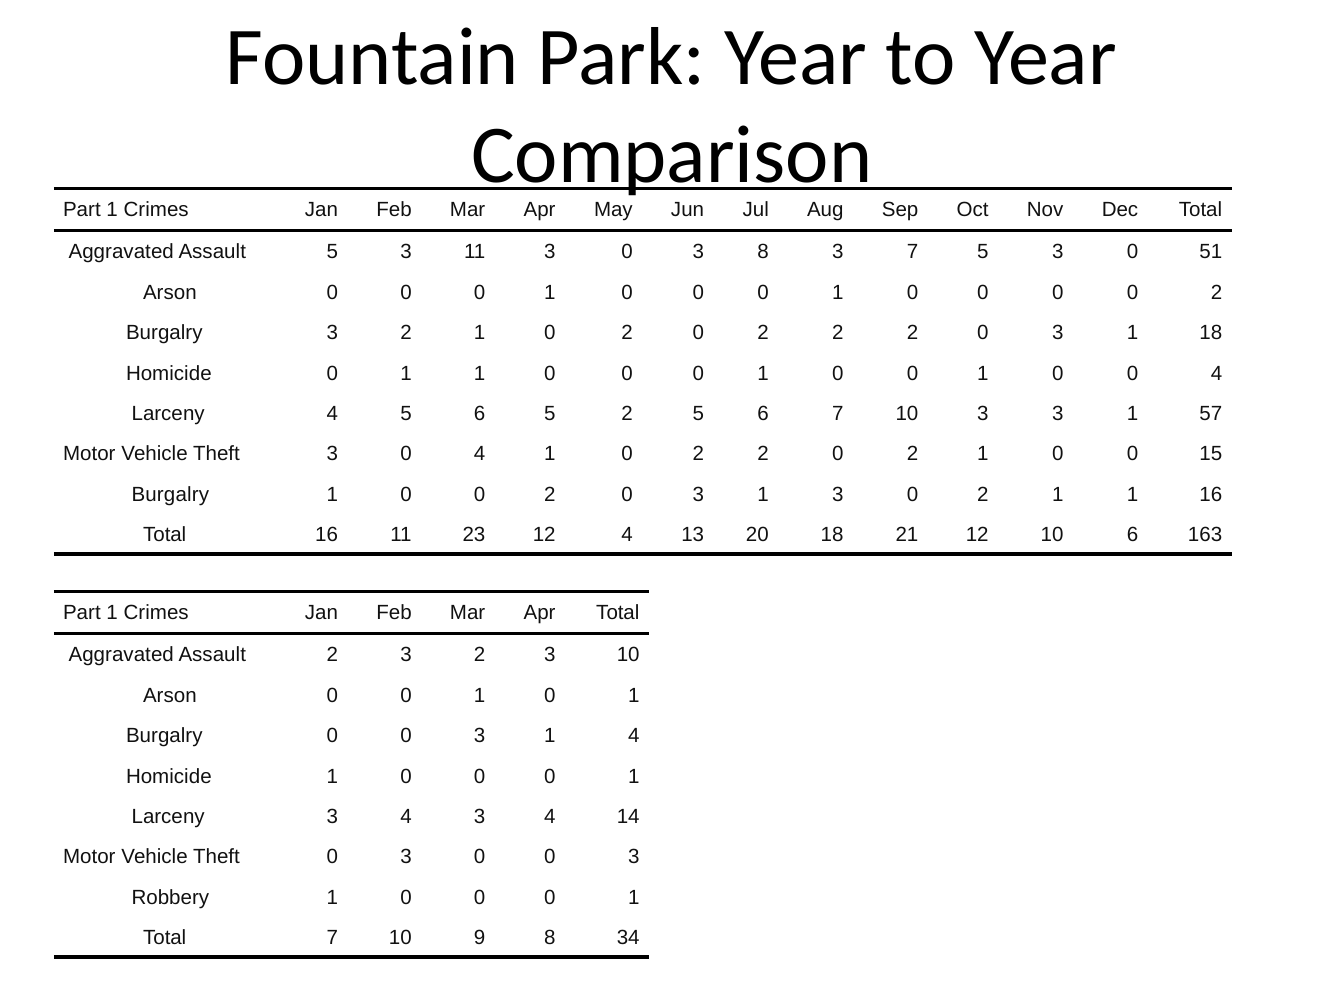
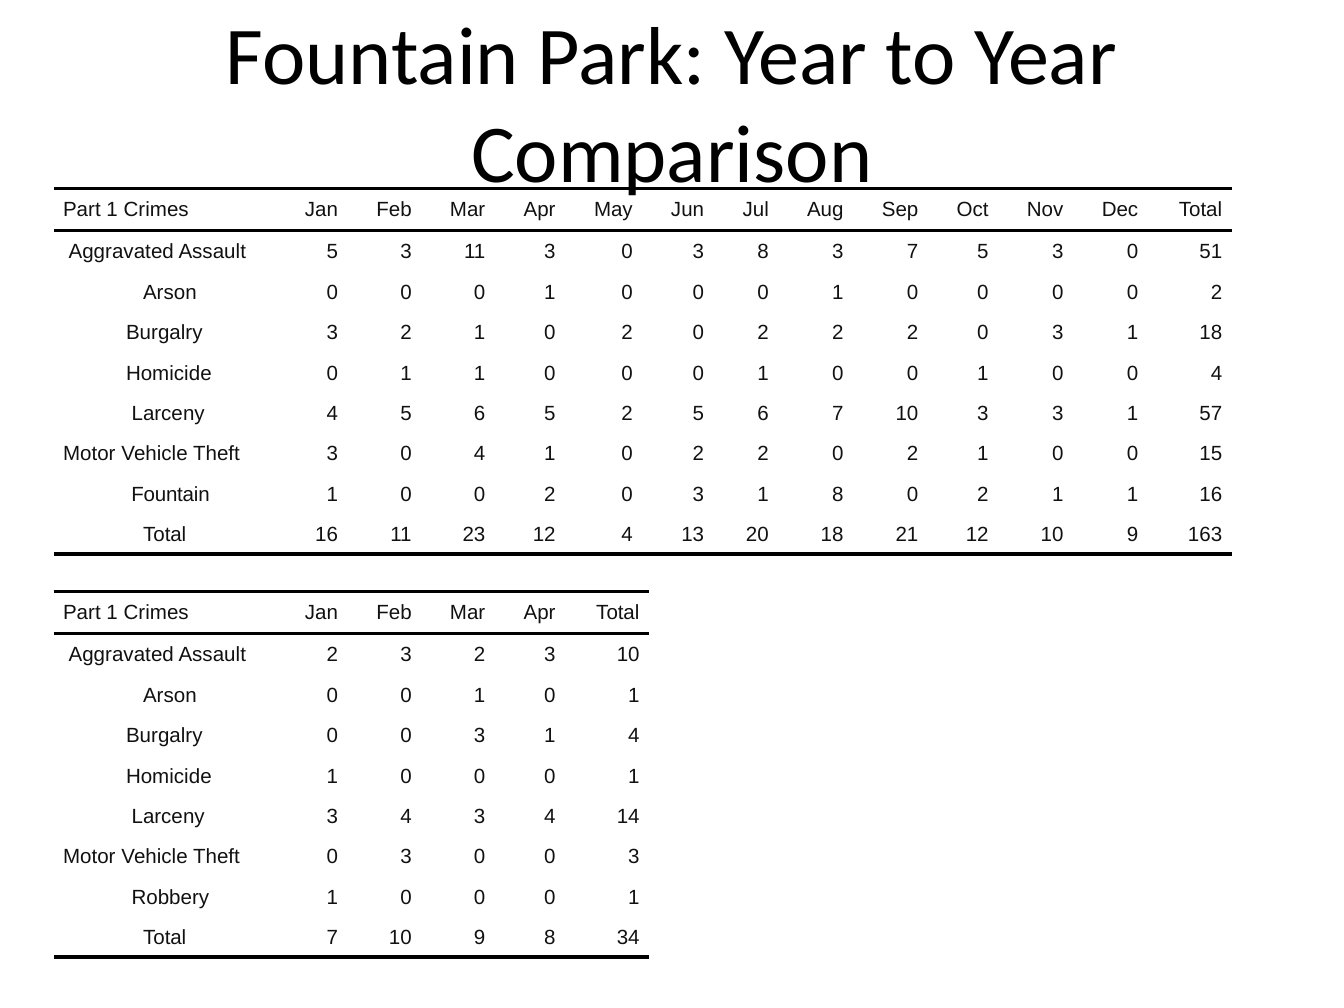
Burgalry at (170, 495): Burgalry -> Fountain
1 3: 3 -> 8
12 10 6: 6 -> 9
